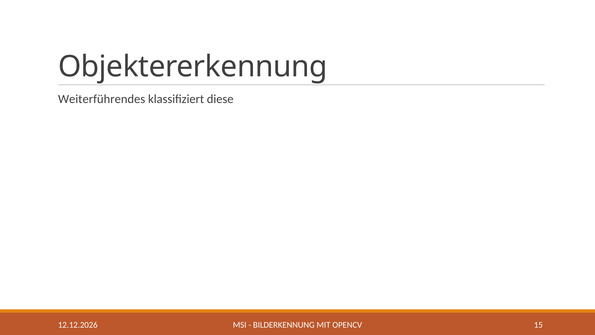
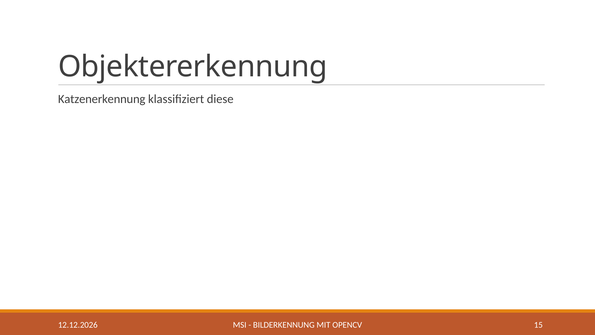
Weiterführendes: Weiterführendes -> Katzenerkennung
